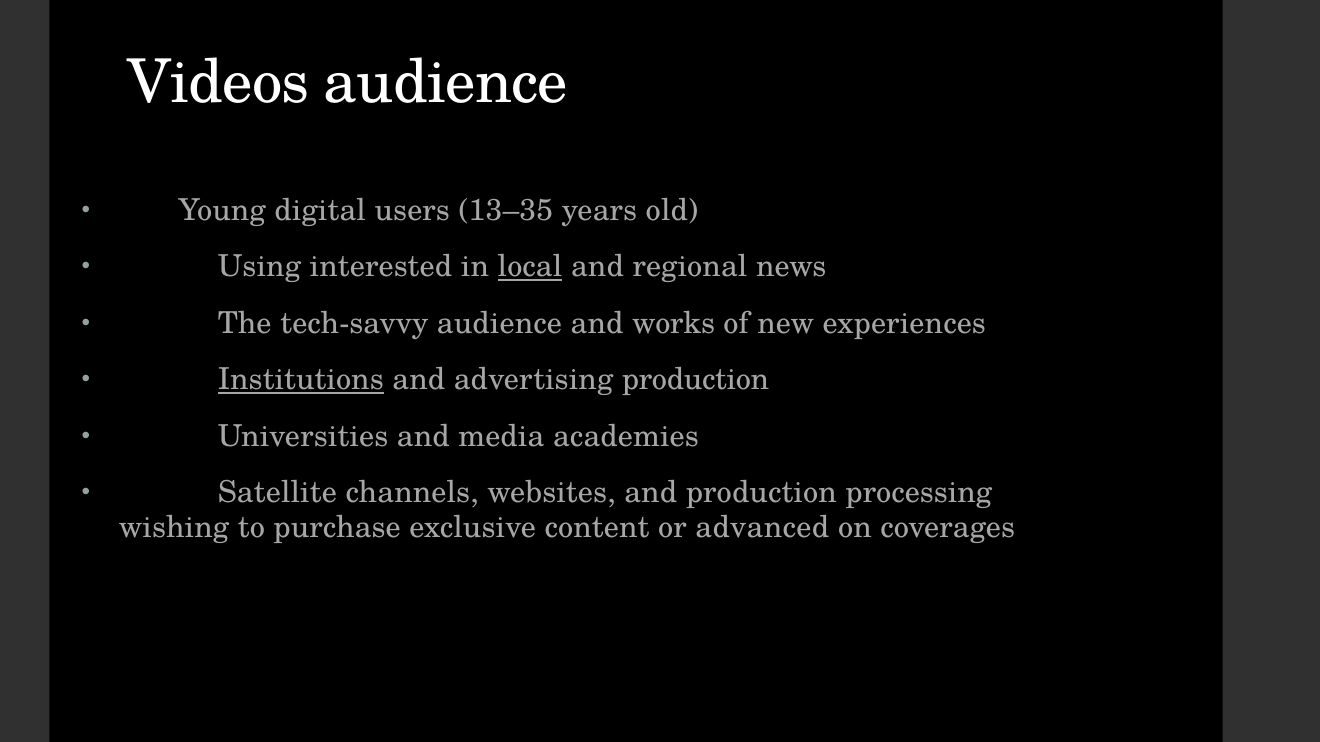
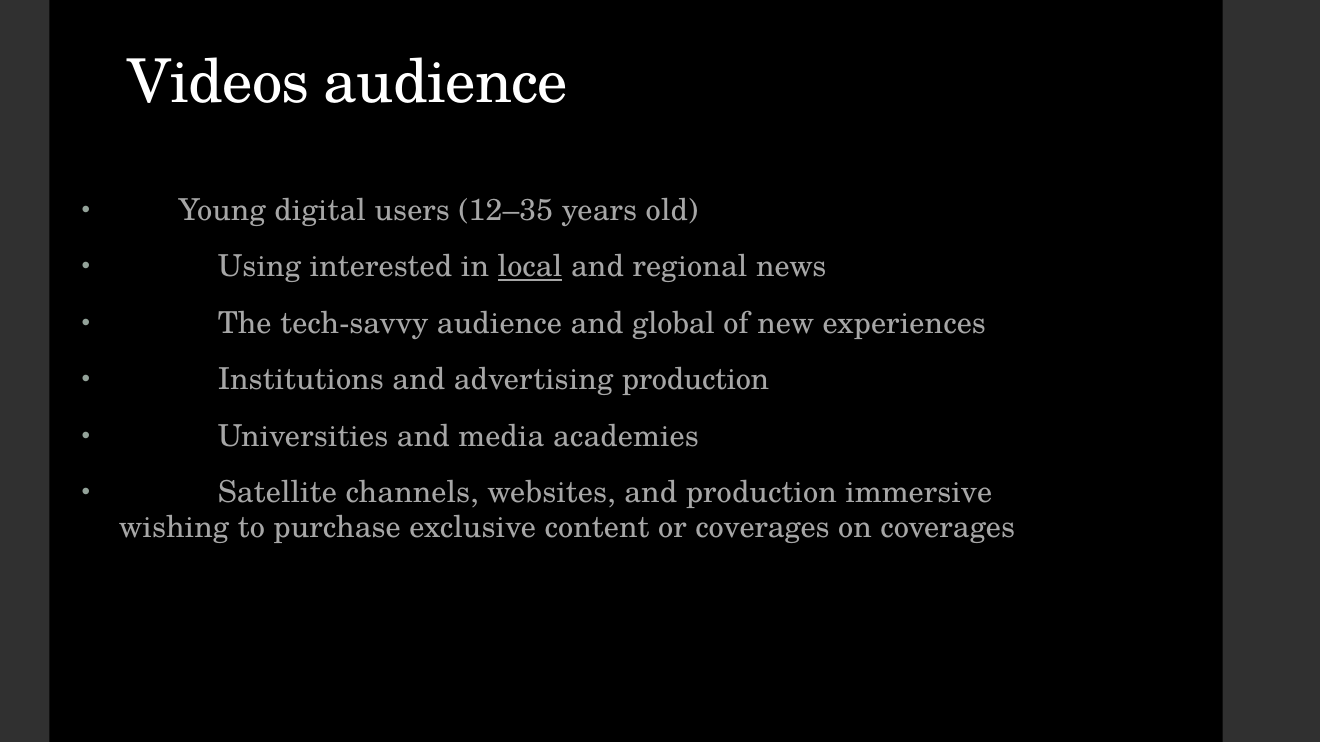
13–35: 13–35 -> 12–35
works: works -> global
Institutions underline: present -> none
processing: processing -> immersive
or advanced: advanced -> coverages
